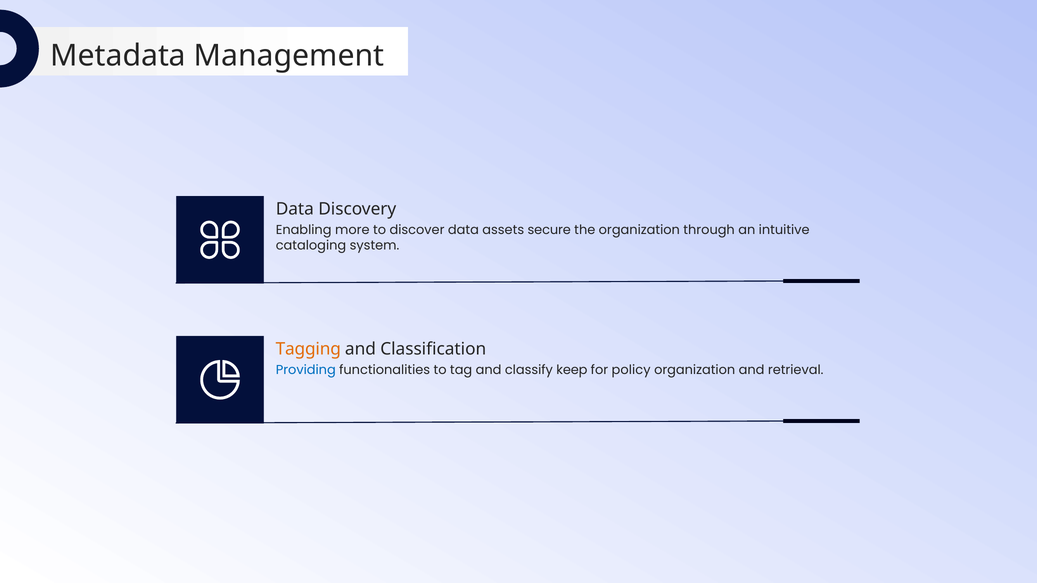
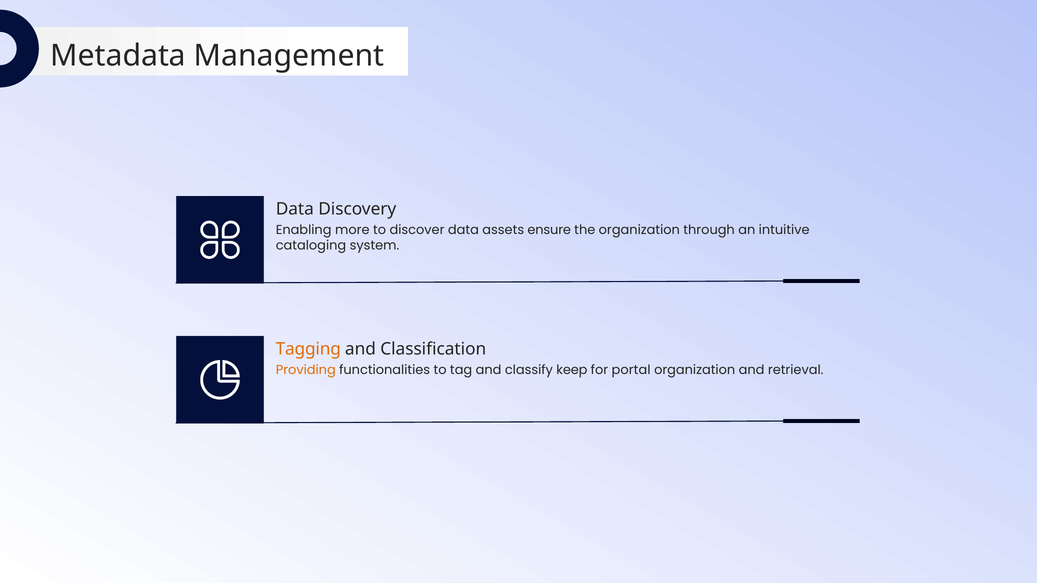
secure: secure -> ensure
Providing colour: blue -> orange
policy: policy -> portal
